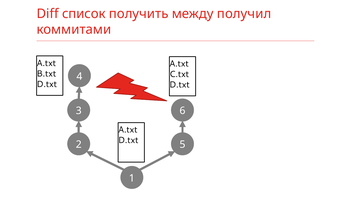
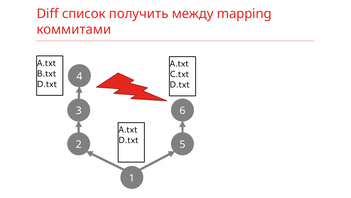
получил: получил -> mapping
